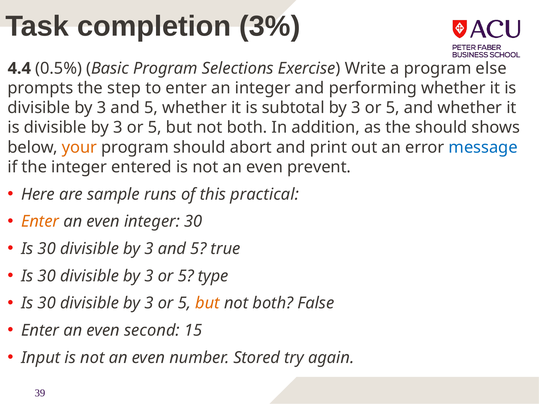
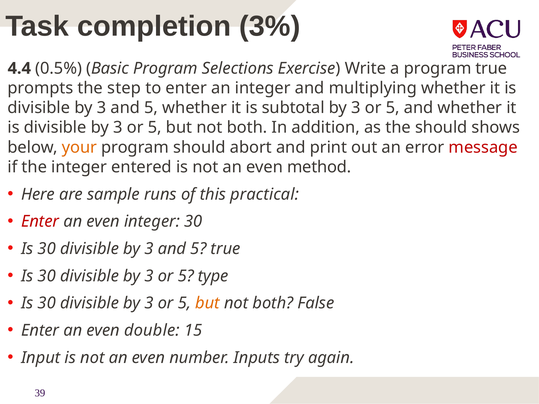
program else: else -> true
performing: performing -> multiplying
message colour: blue -> red
prevent: prevent -> method
Enter at (40, 222) colour: orange -> red
second: second -> double
Stored: Stored -> Inputs
